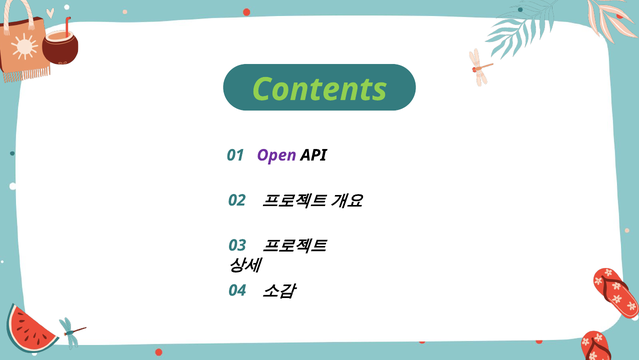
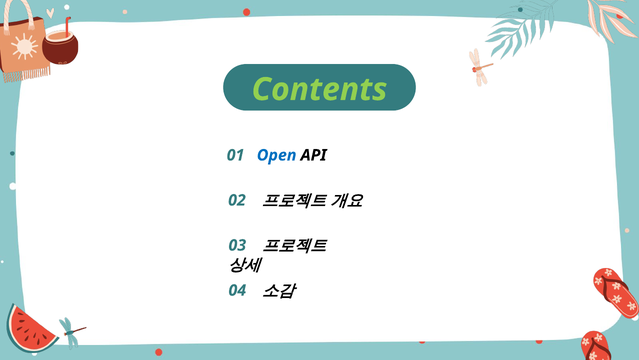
Open colour: purple -> blue
